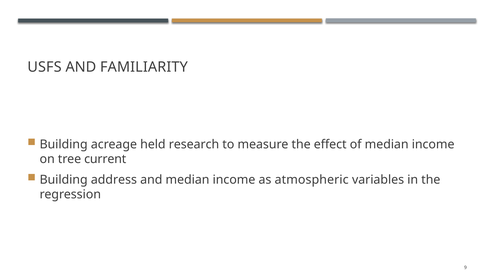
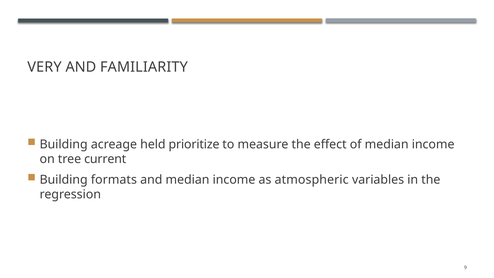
USFS: USFS -> VERY
research: research -> prioritize
address: address -> formats
